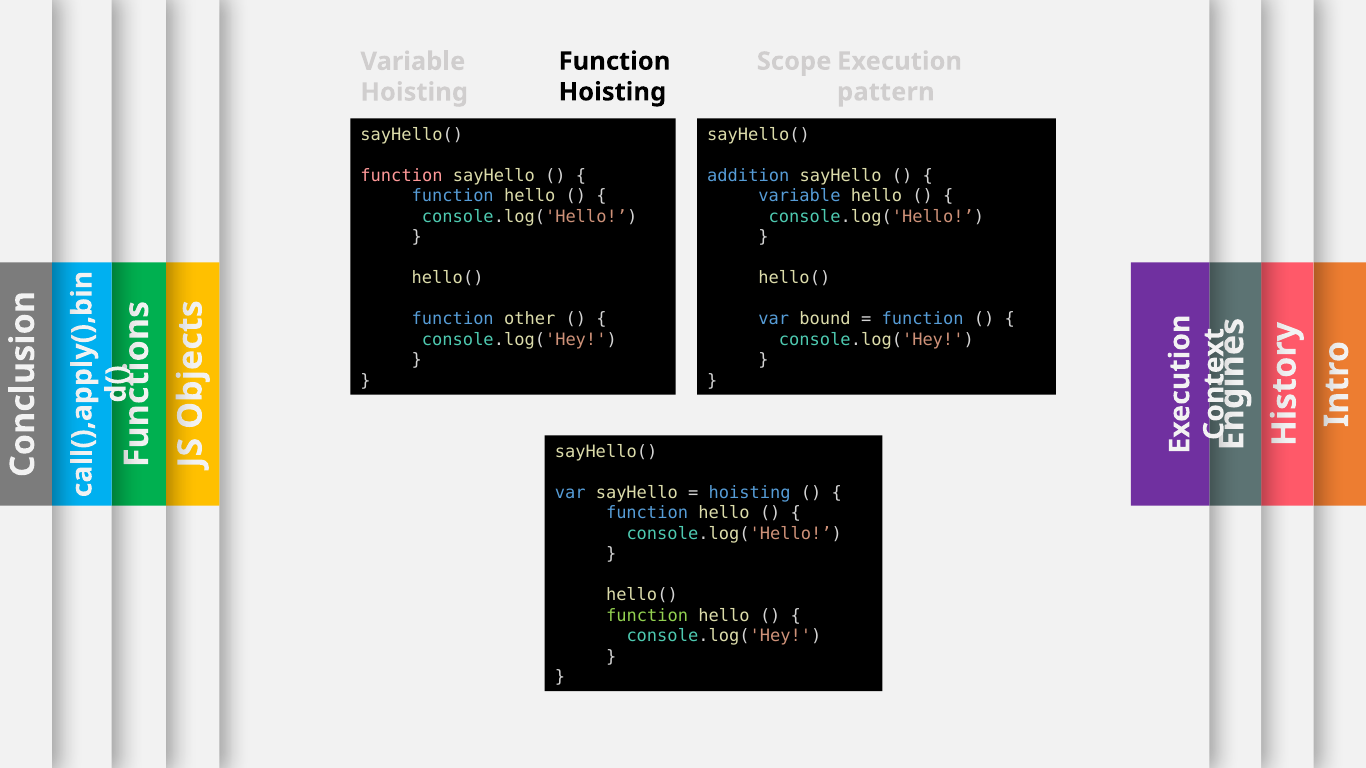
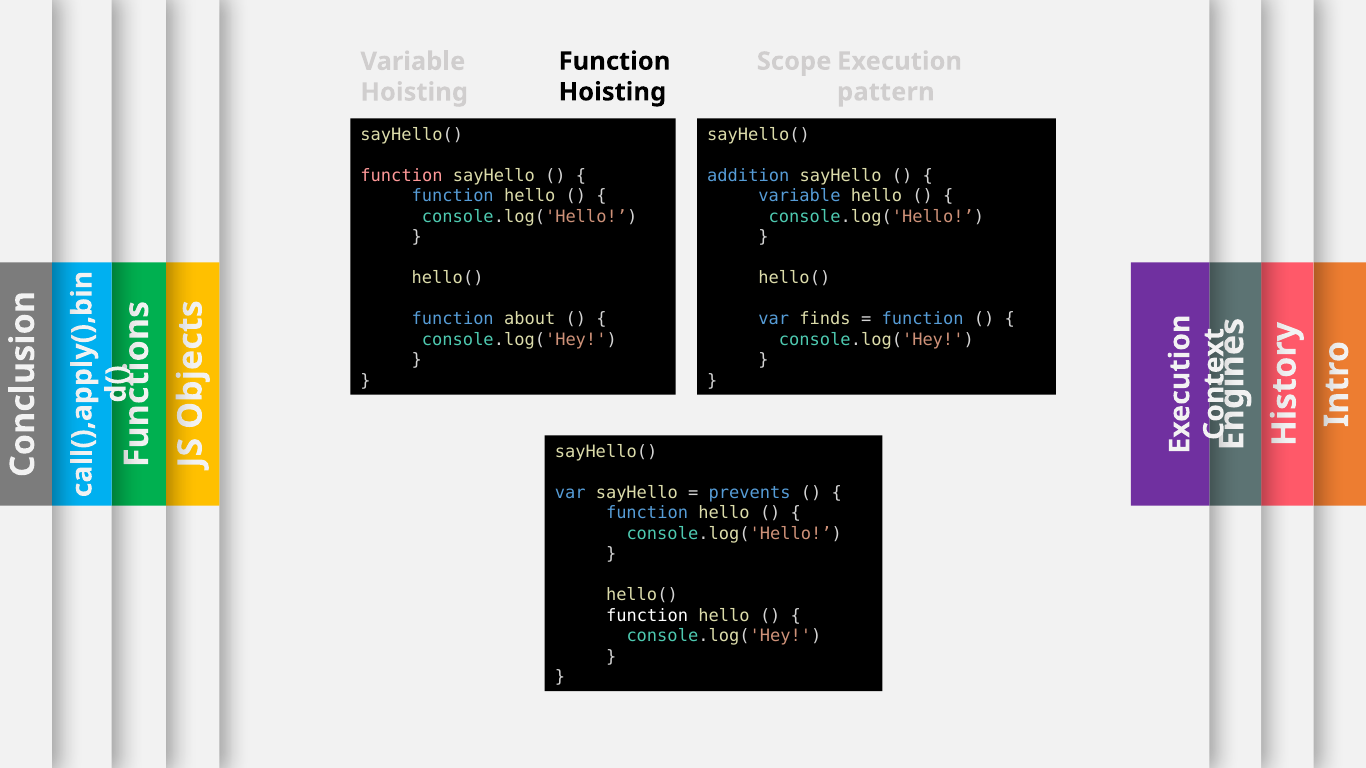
other: other -> about
bound: bound -> finds
hoisting at (750, 493): hoisting -> prevents
function at (647, 616) colour: light green -> white
